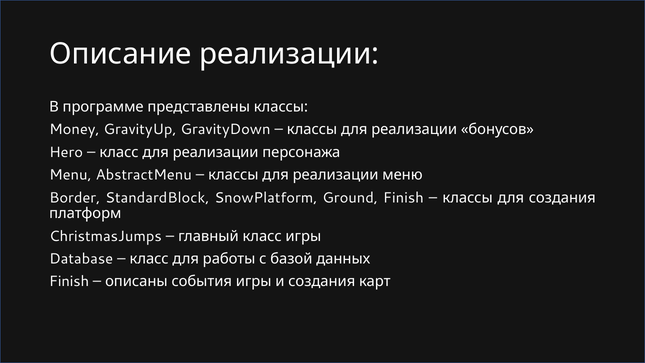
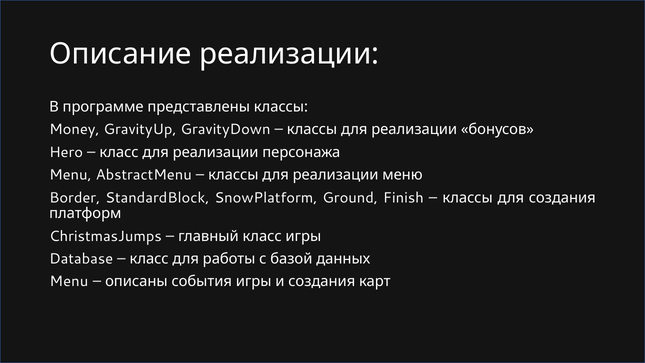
Finish at (69, 281): Finish -> Menu
